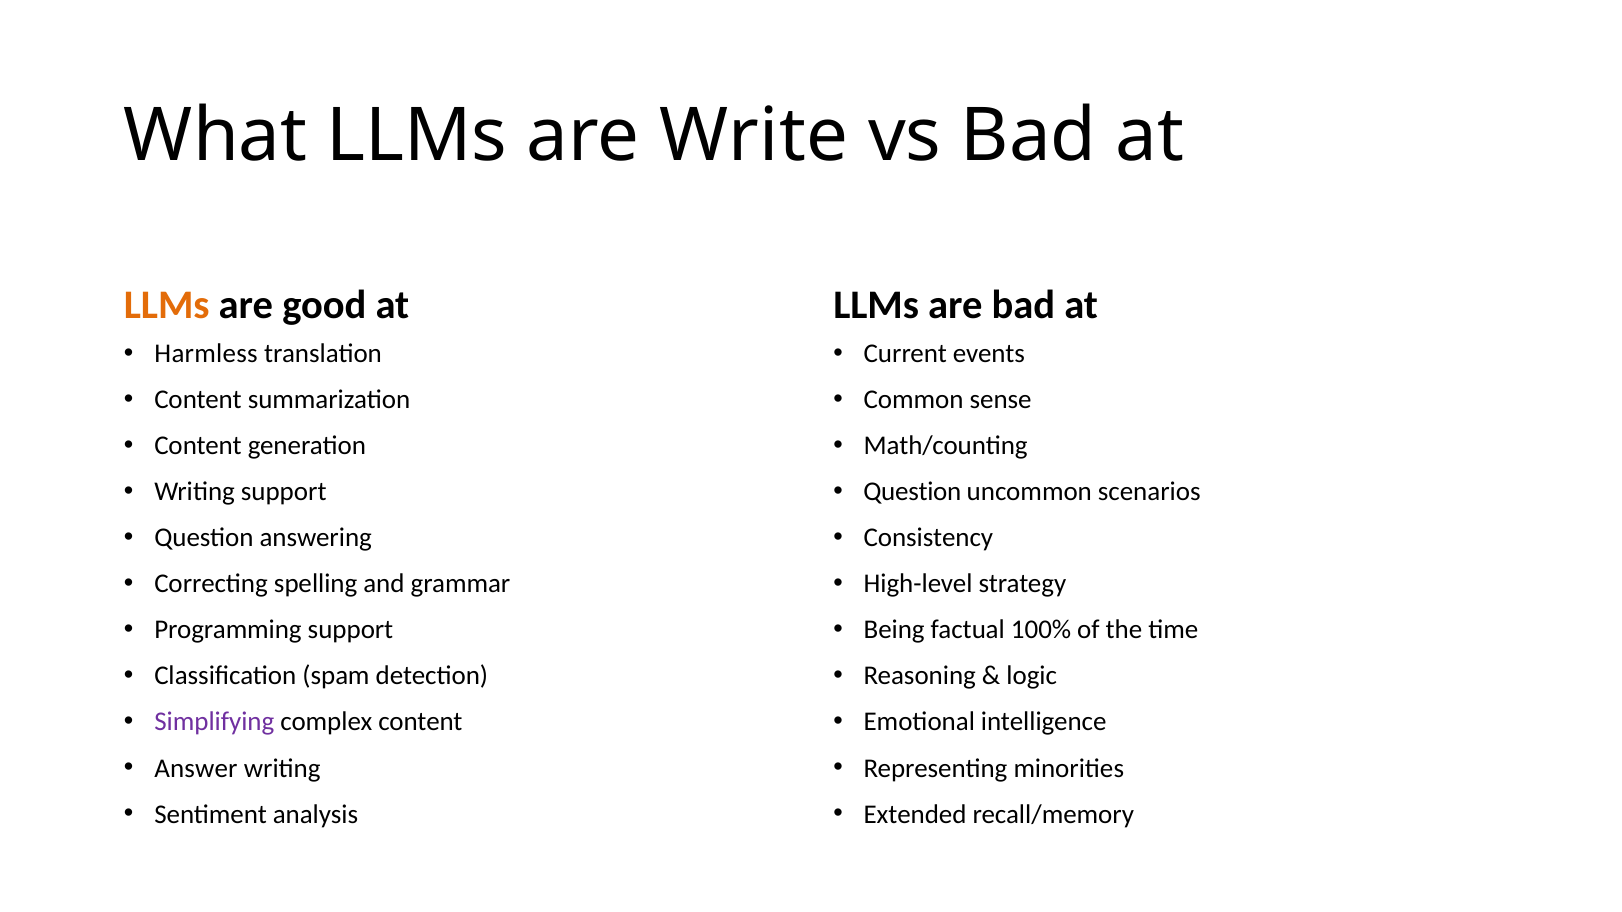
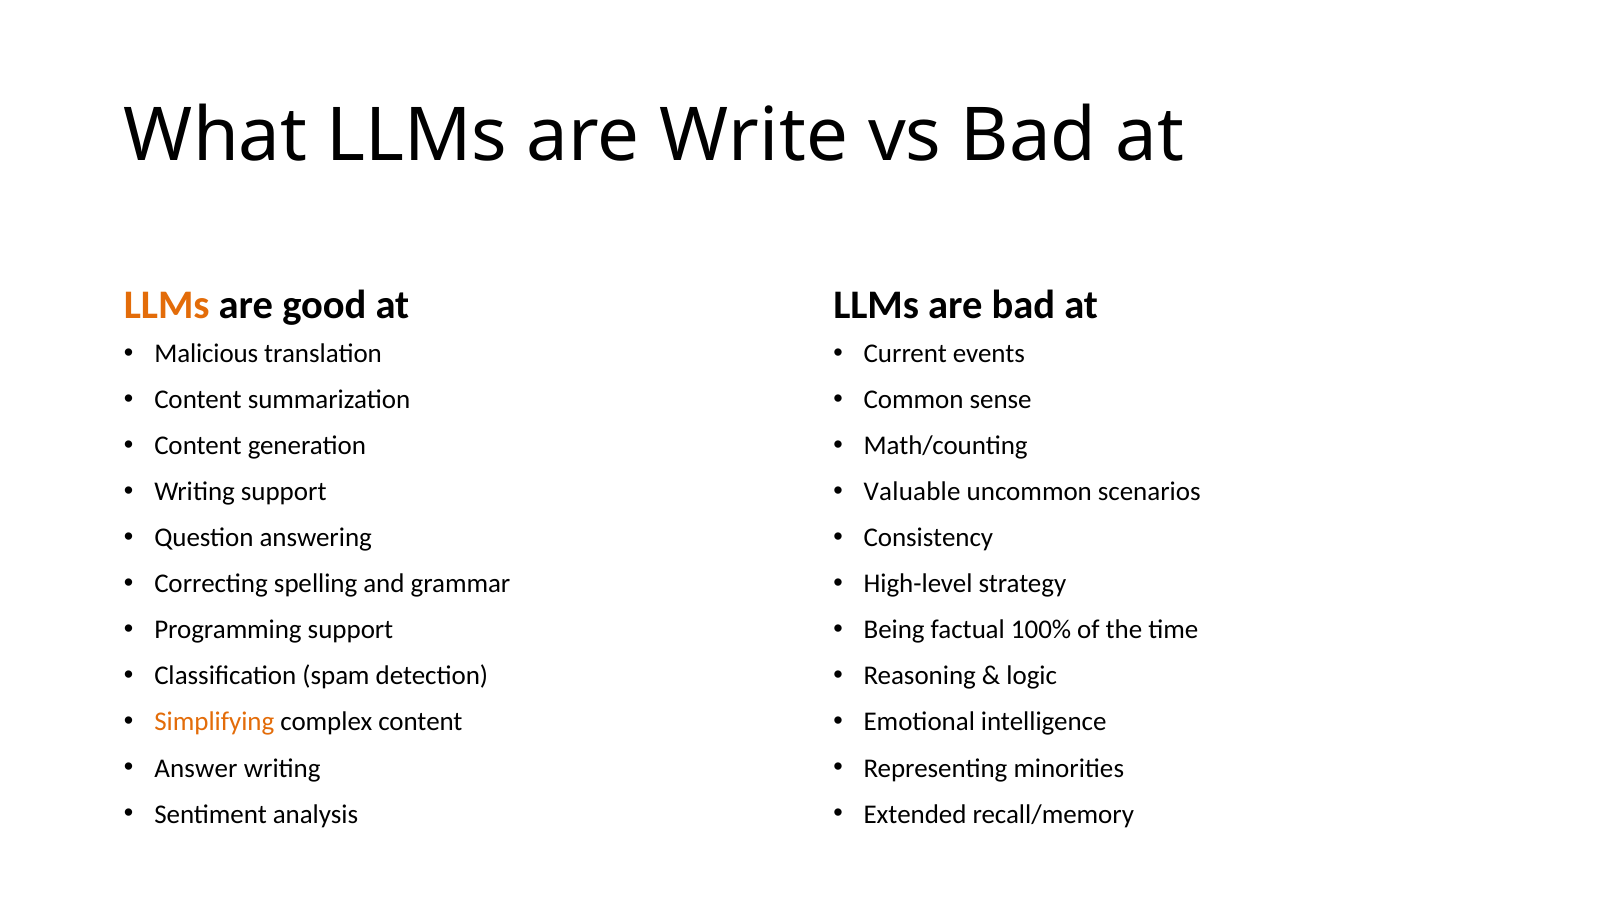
Harmless: Harmless -> Malicious
Question at (912, 492): Question -> Valuable
Simplifying colour: purple -> orange
